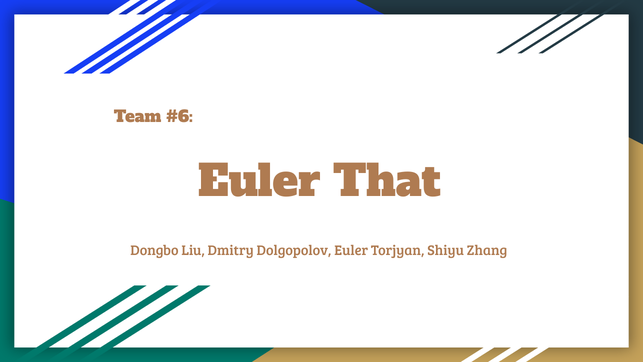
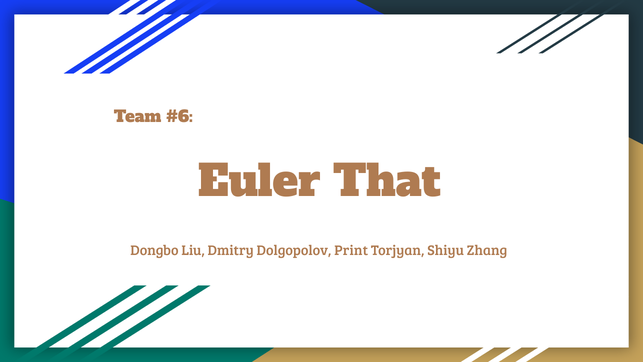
Dolgopolov Euler: Euler -> Print
